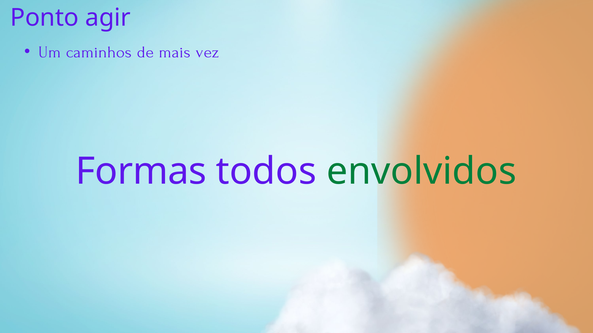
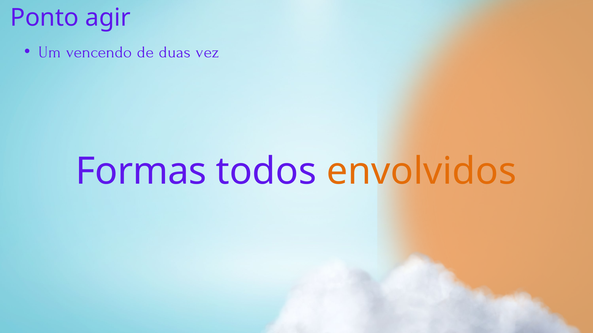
caminhos: caminhos -> vencendo
mais: mais -> duas
envolvidos colour: green -> orange
